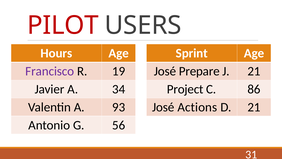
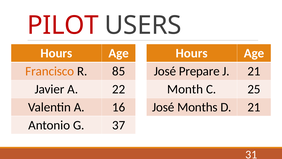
Sprint at (192, 53): Sprint -> Hours
Francisco colour: purple -> orange
19: 19 -> 85
34: 34 -> 22
Project: Project -> Month
86: 86 -> 25
93: 93 -> 16
Actions: Actions -> Months
56: 56 -> 37
